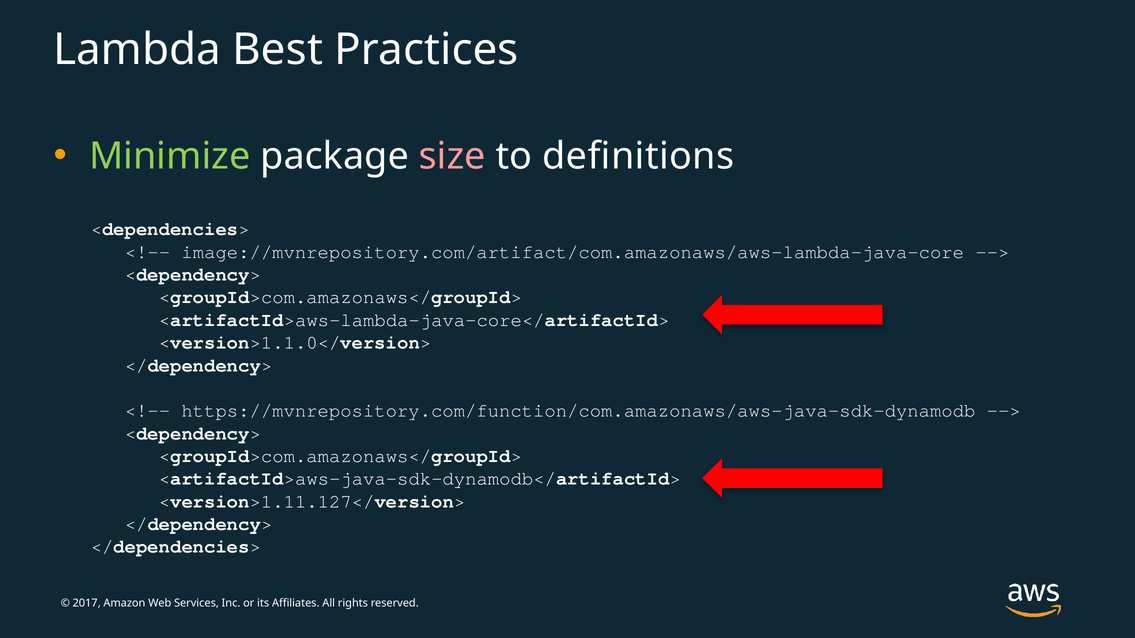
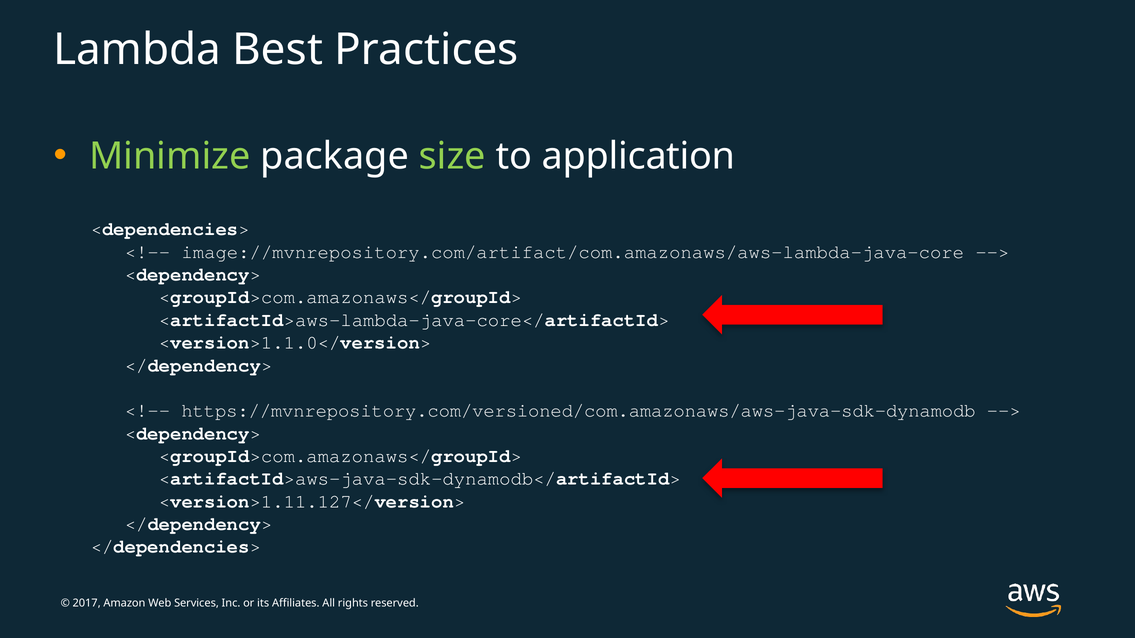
size colour: pink -> light green
definitions: definitions -> application
https://mvnrepository.com/function/com.amazonaws/aws-java-sdk-dynamodb: https://mvnrepository.com/function/com.amazonaws/aws-java-sdk-dynamodb -> https://mvnrepository.com/versioned/com.amazonaws/aws-java-sdk-dynamodb
